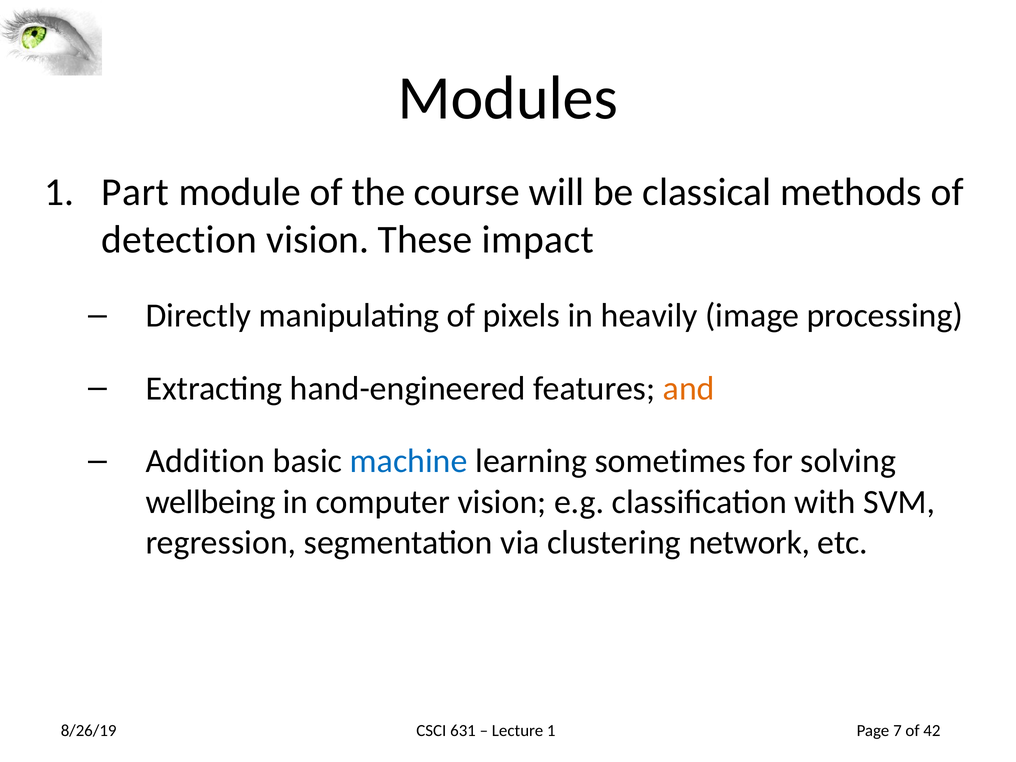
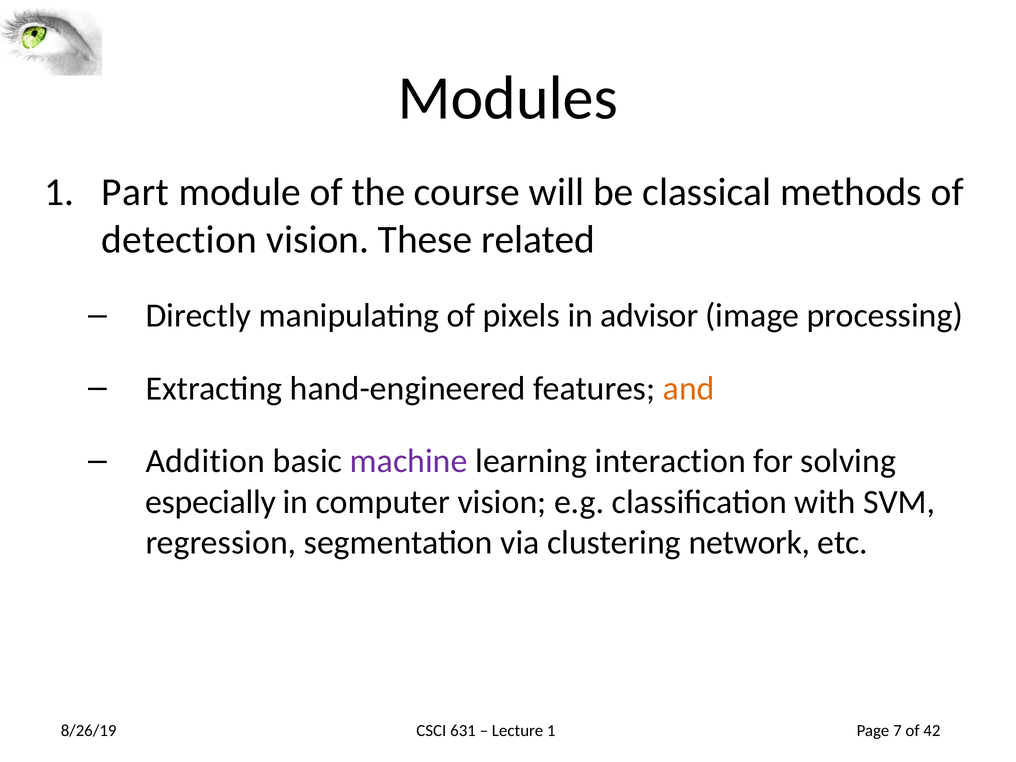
impact: impact -> related
heavily: heavily -> advisor
machine colour: blue -> purple
sometimes: sometimes -> interaction
wellbeing: wellbeing -> especially
